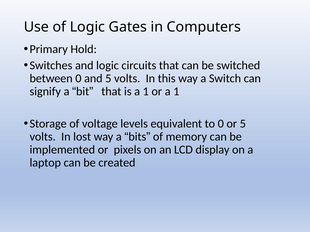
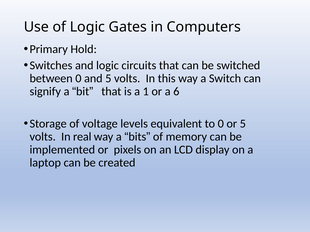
or a 1: 1 -> 6
lost: lost -> real
